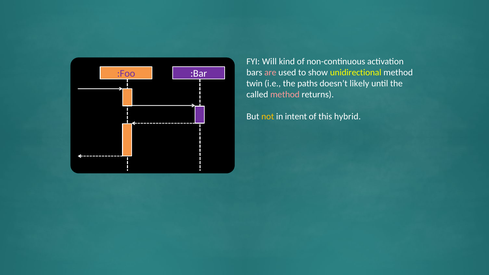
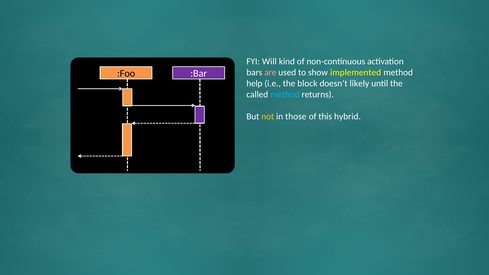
unidirectional: unidirectional -> implemented
:Foo colour: purple -> black
twin: twin -> help
paths: paths -> block
method at (285, 95) colour: pink -> light blue
intent: intent -> those
